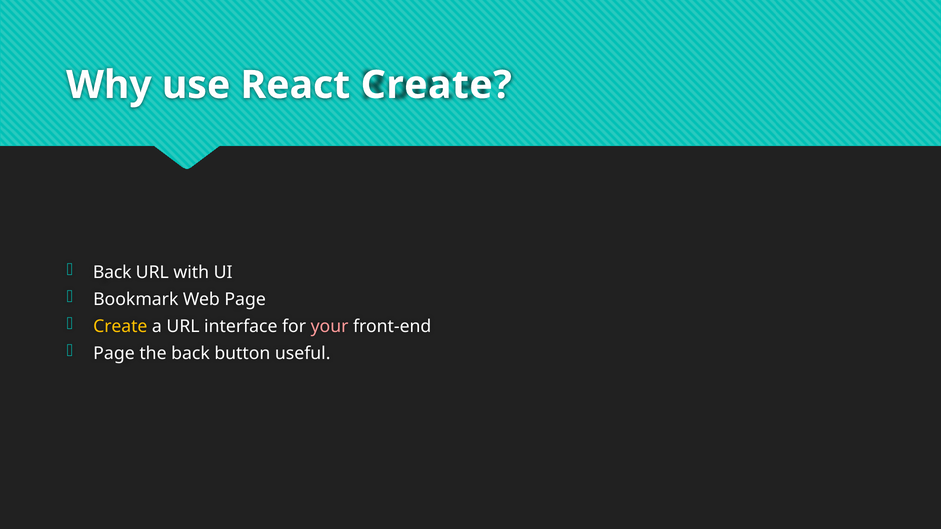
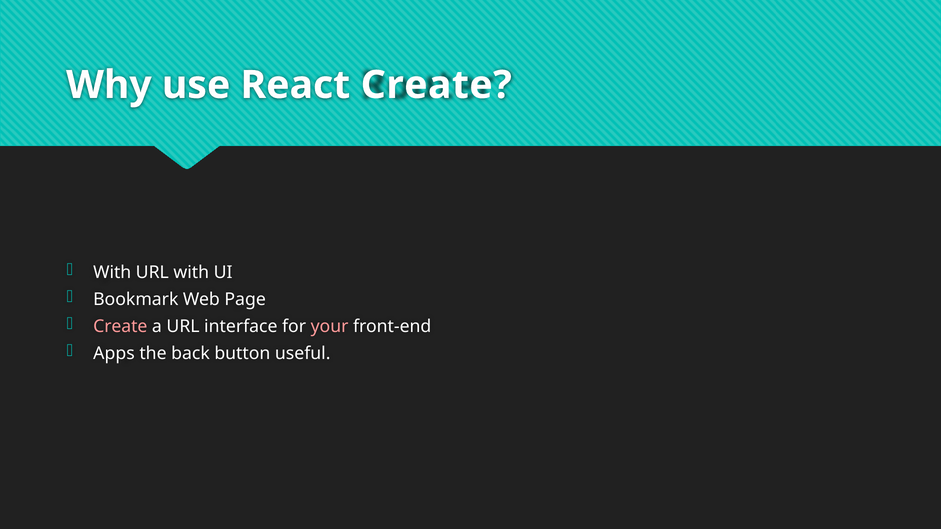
Back at (112, 272): Back -> With
Create at (120, 327) colour: yellow -> pink
Page at (114, 354): Page -> Apps
